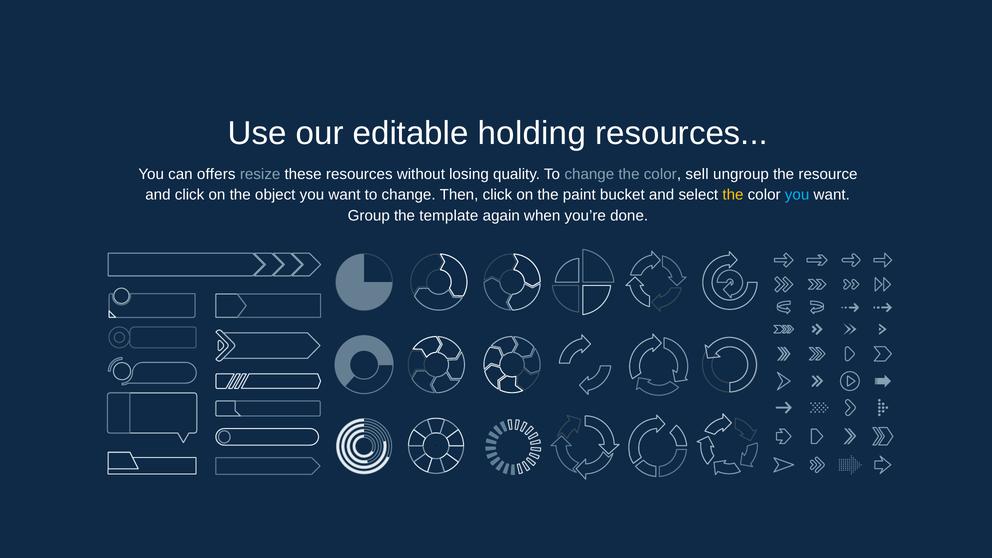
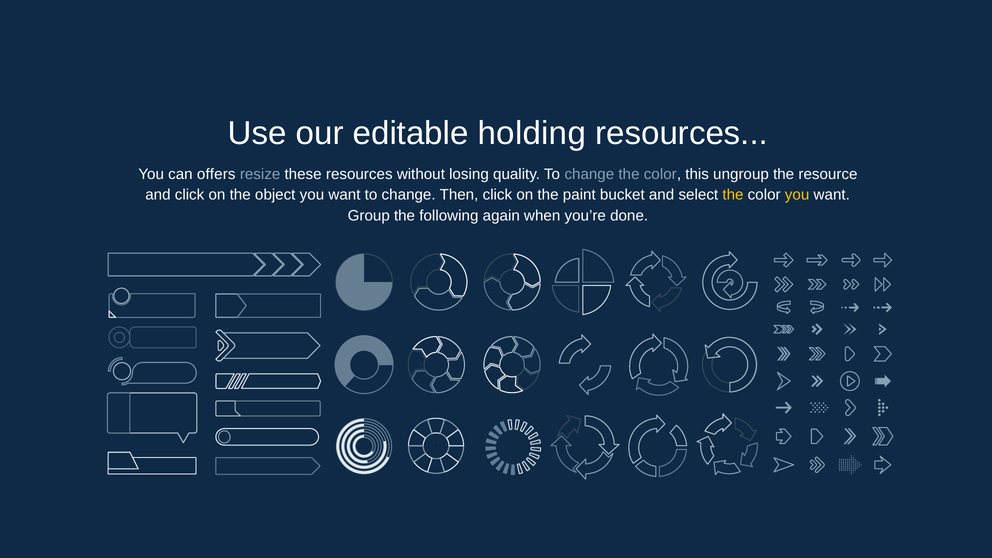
sell: sell -> this
you at (797, 195) colour: light blue -> yellow
template: template -> following
